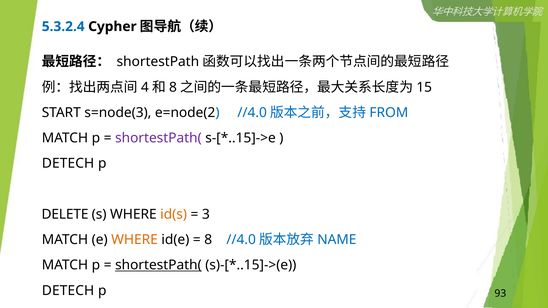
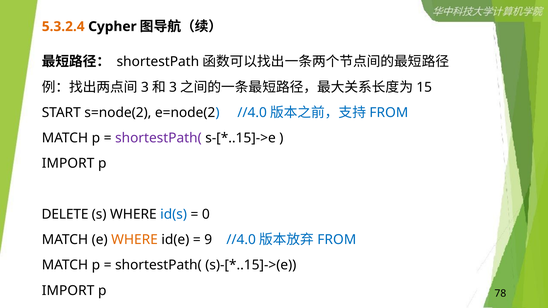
5.3.2.4 colour: blue -> orange
4 at (145, 87): 4 -> 3
8 at (173, 87): 8 -> 3
s=node(3: s=node(3 -> s=node(2
DETECH at (68, 164): DETECH -> IMPORT
id(s colour: orange -> blue
3: 3 -> 0
8 at (208, 240): 8 -> 9
NAME at (337, 240): NAME -> FROM
shortestPath( at (158, 265) underline: present -> none
DETECH at (68, 291): DETECH -> IMPORT
93: 93 -> 78
